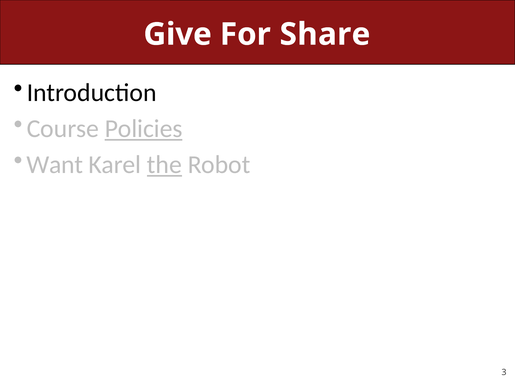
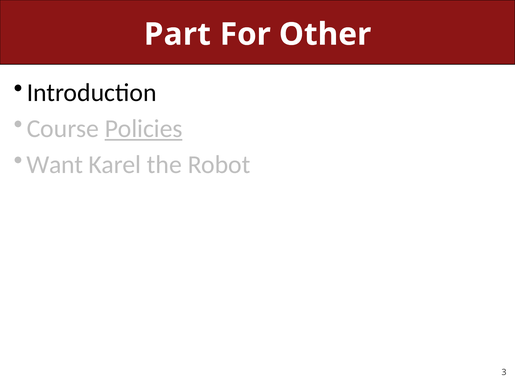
Give: Give -> Part
Share: Share -> Other
the underline: present -> none
